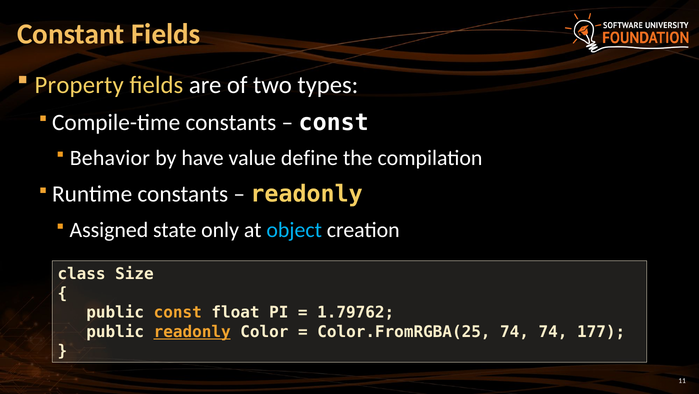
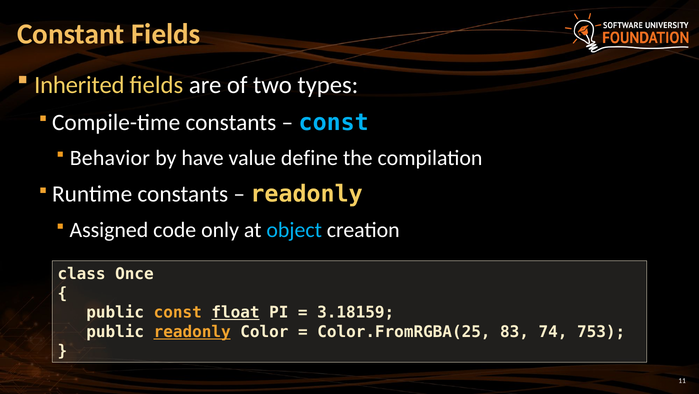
Property: Property -> Inherited
const at (334, 122) colour: white -> light blue
state: state -> code
Size: Size -> Once
float underline: none -> present
1.79762: 1.79762 -> 3.18159
Color.FromRGBA(25 74: 74 -> 83
177: 177 -> 753
